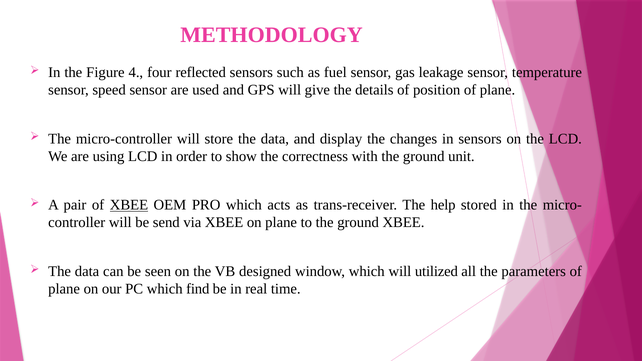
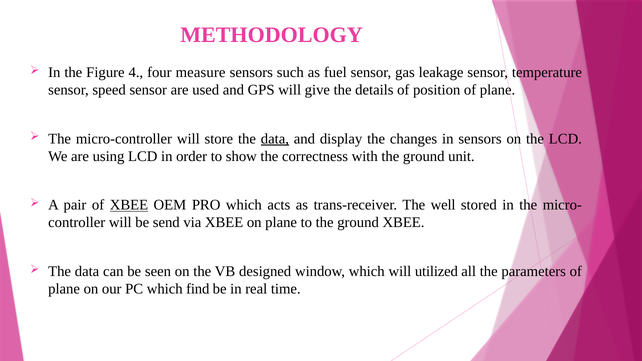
reflected: reflected -> measure
data at (275, 139) underline: none -> present
help: help -> well
